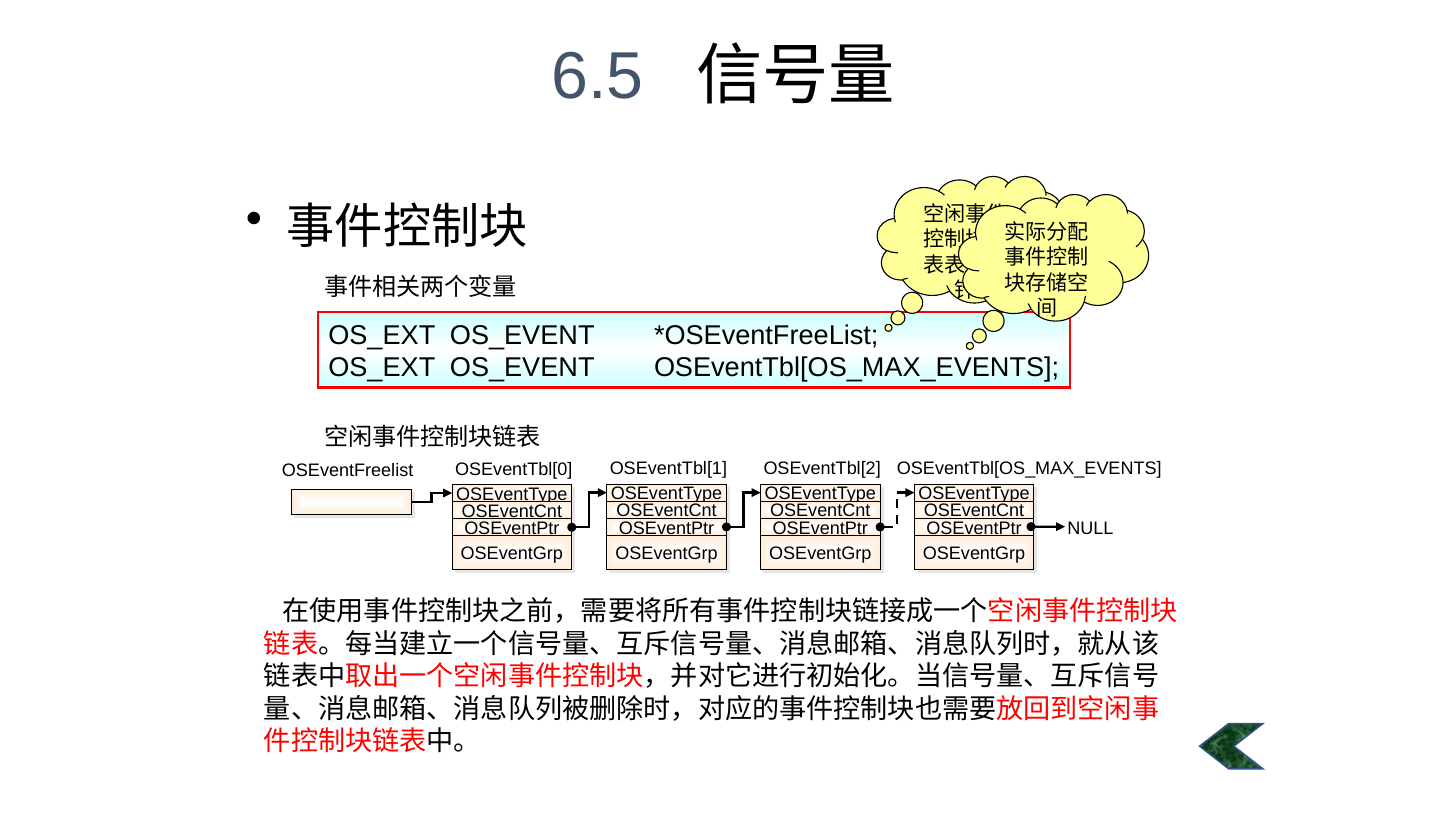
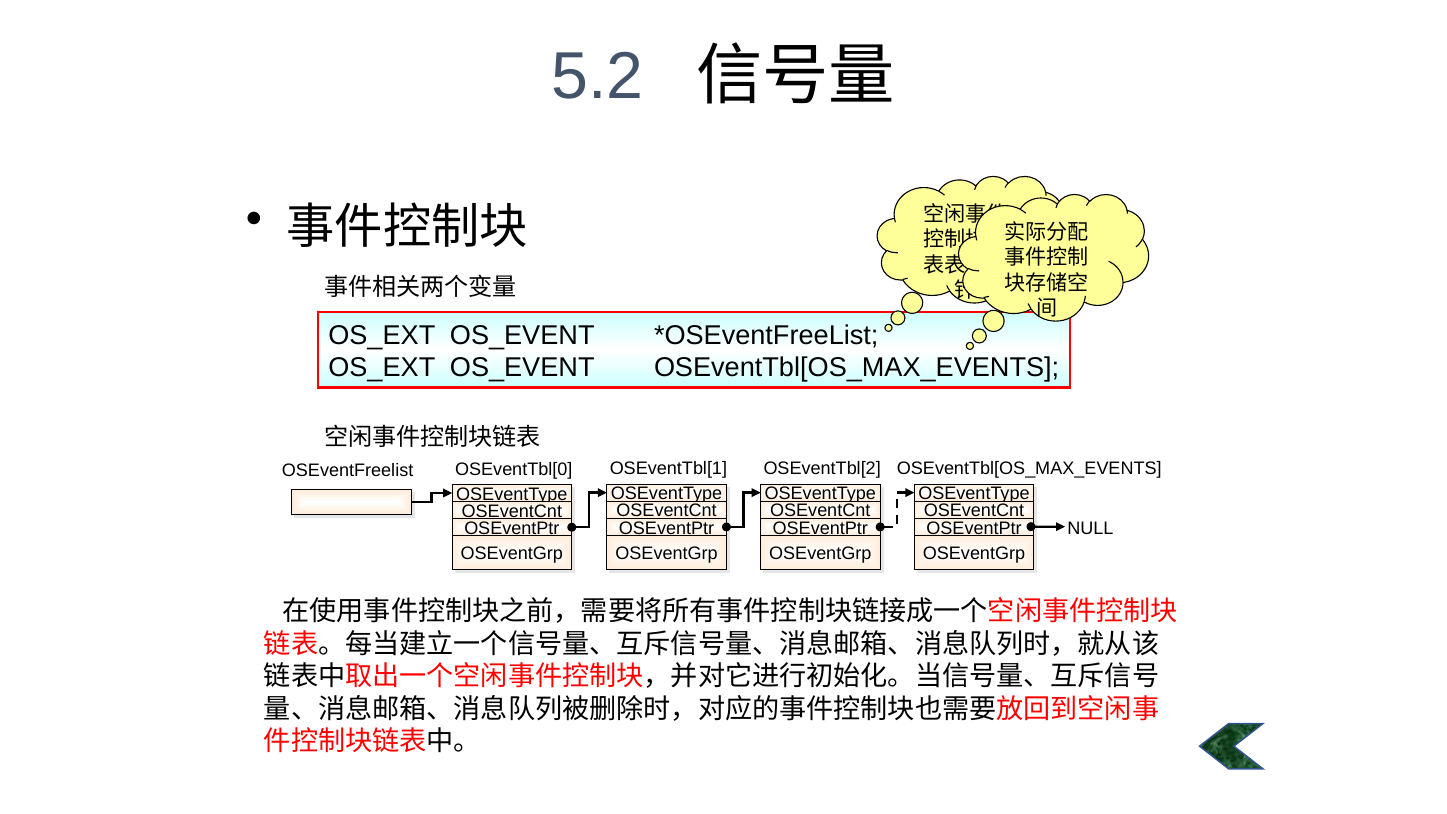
6.5: 6.5 -> 5.2
